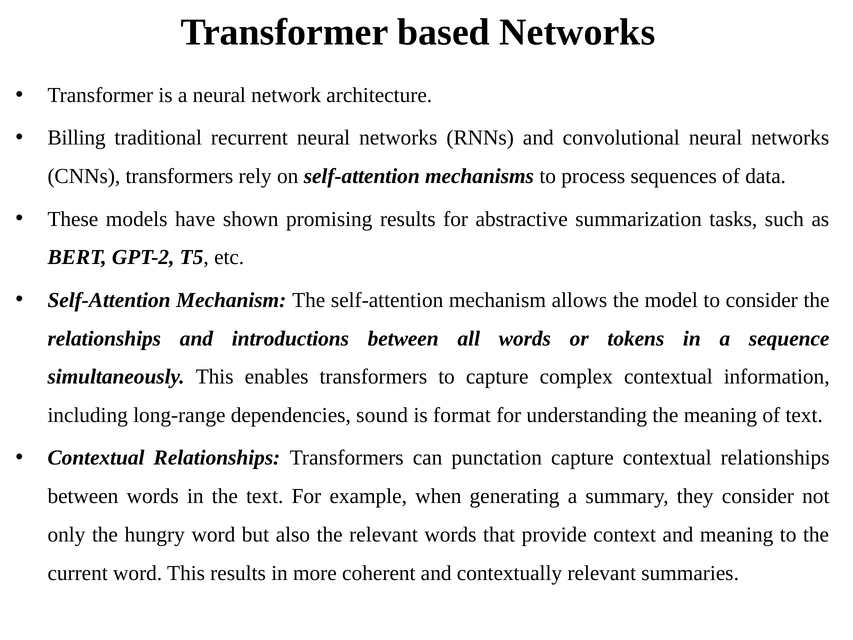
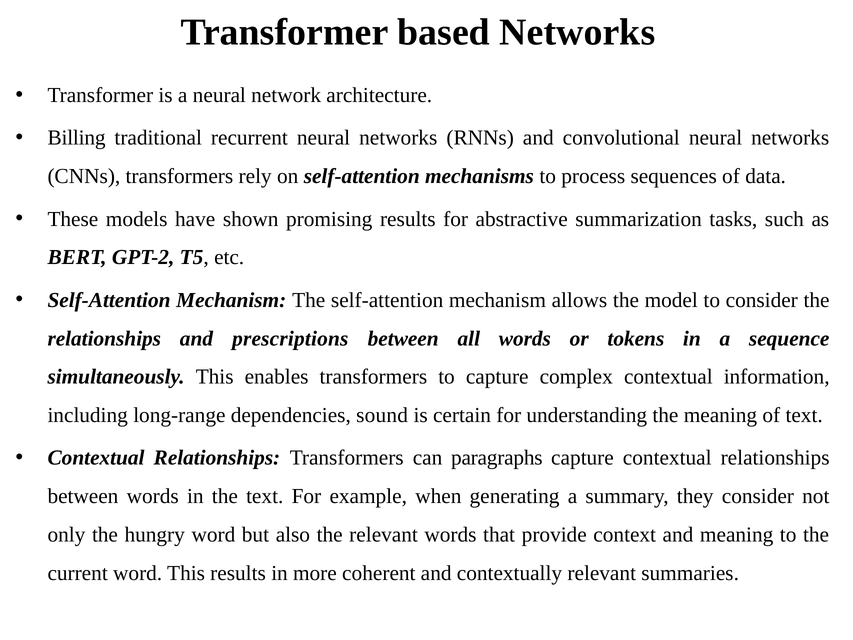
introductions: introductions -> prescriptions
format: format -> certain
punctation: punctation -> paragraphs
